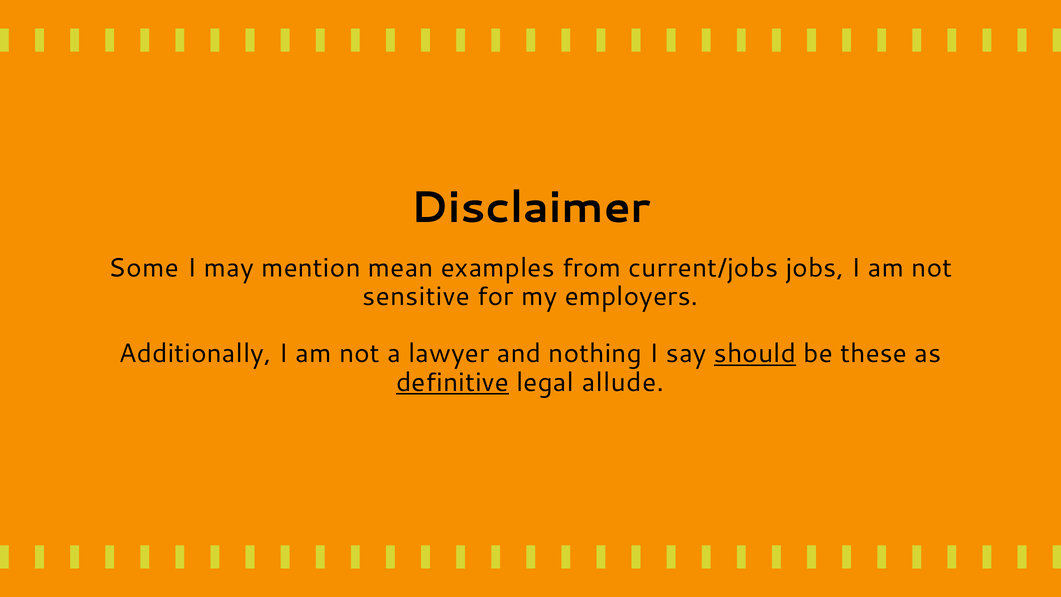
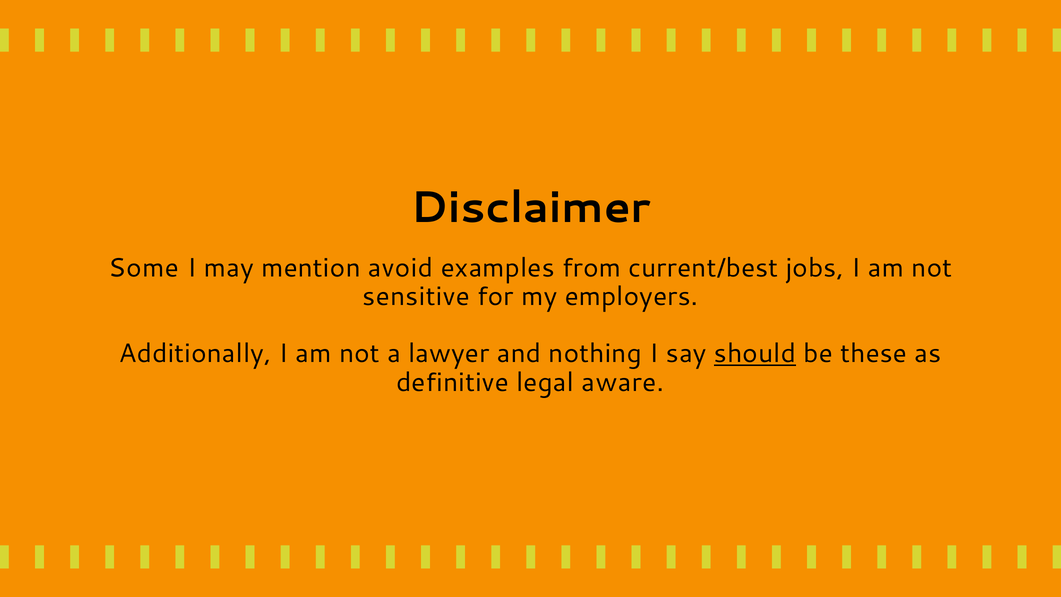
mean: mean -> avoid
current/jobs: current/jobs -> current/best
definitive underline: present -> none
allude: allude -> aware
